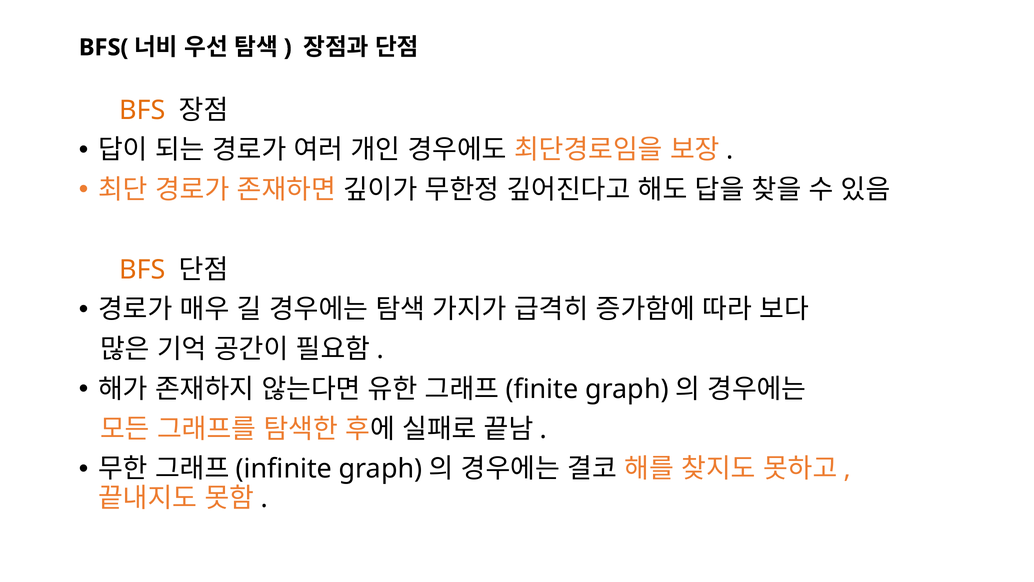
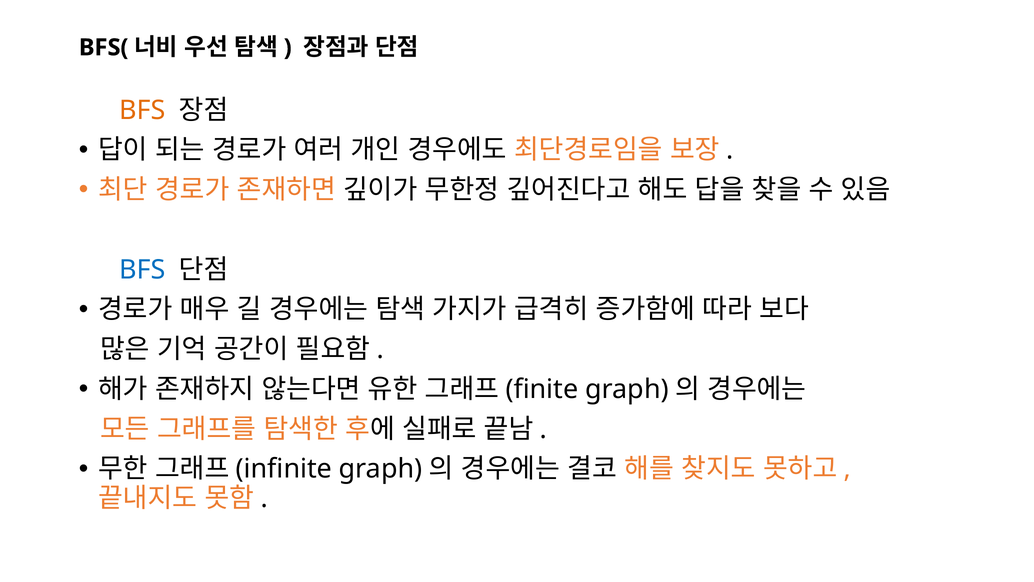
BFS at (142, 270) colour: orange -> blue
